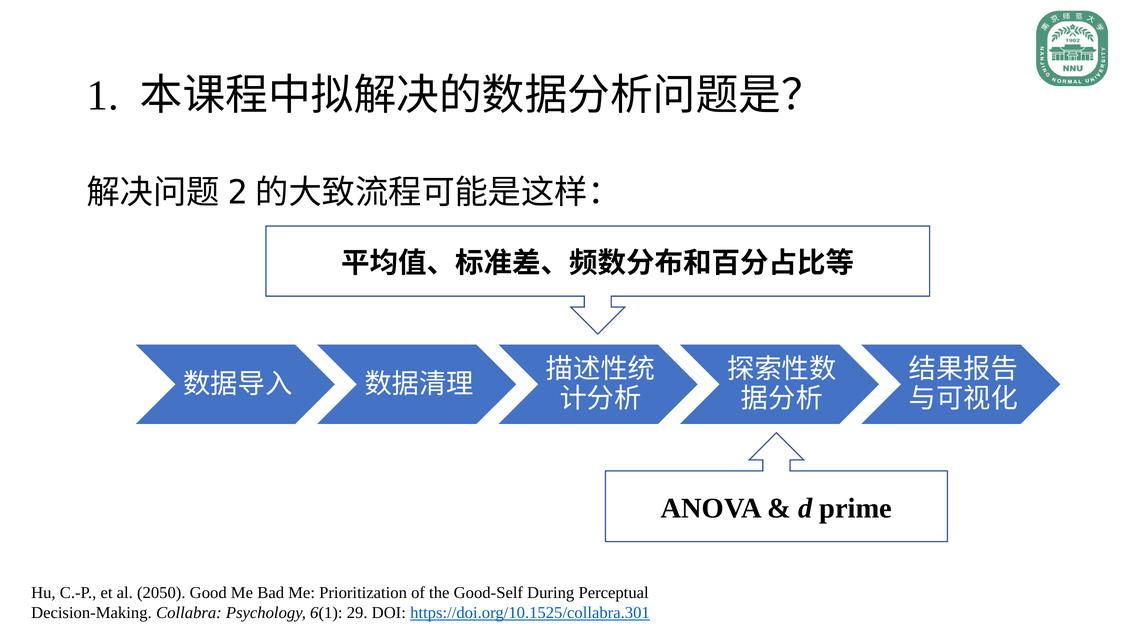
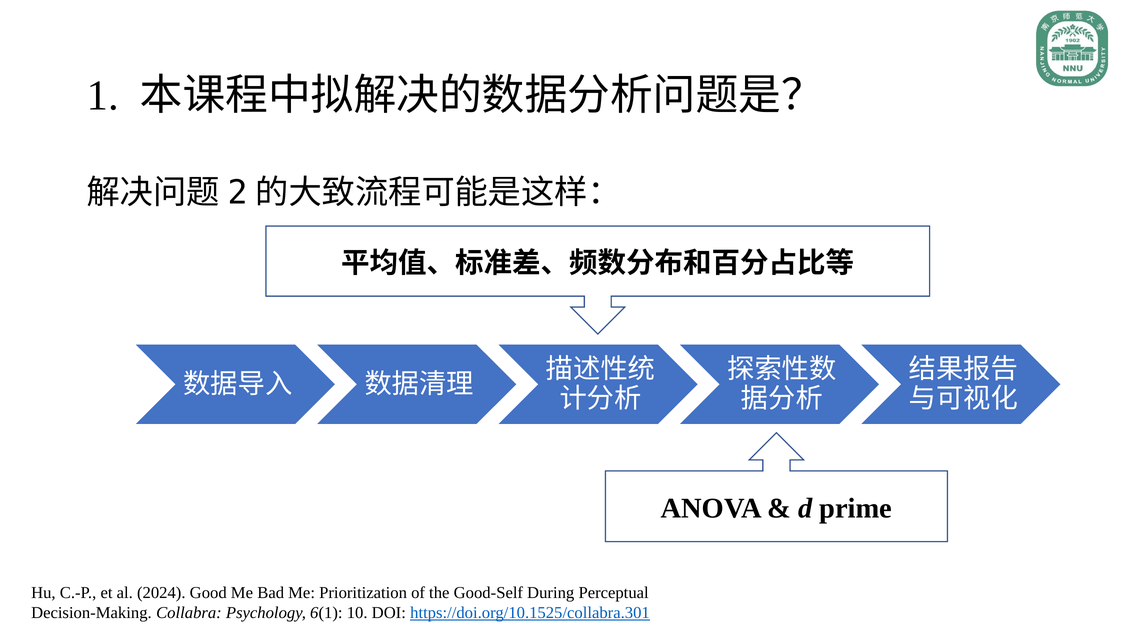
2050: 2050 -> 2024
29: 29 -> 10
